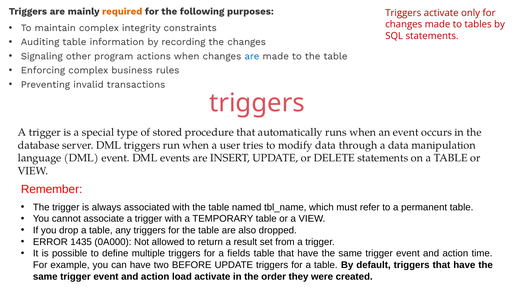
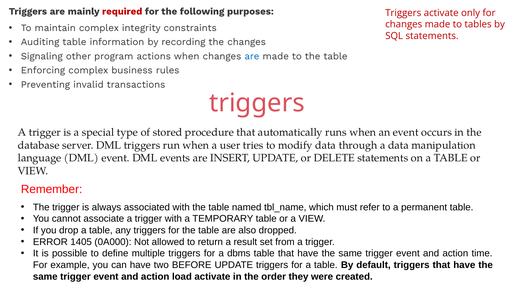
required colour: orange -> red
1435: 1435 -> 1405
fields: fields -> dbms
